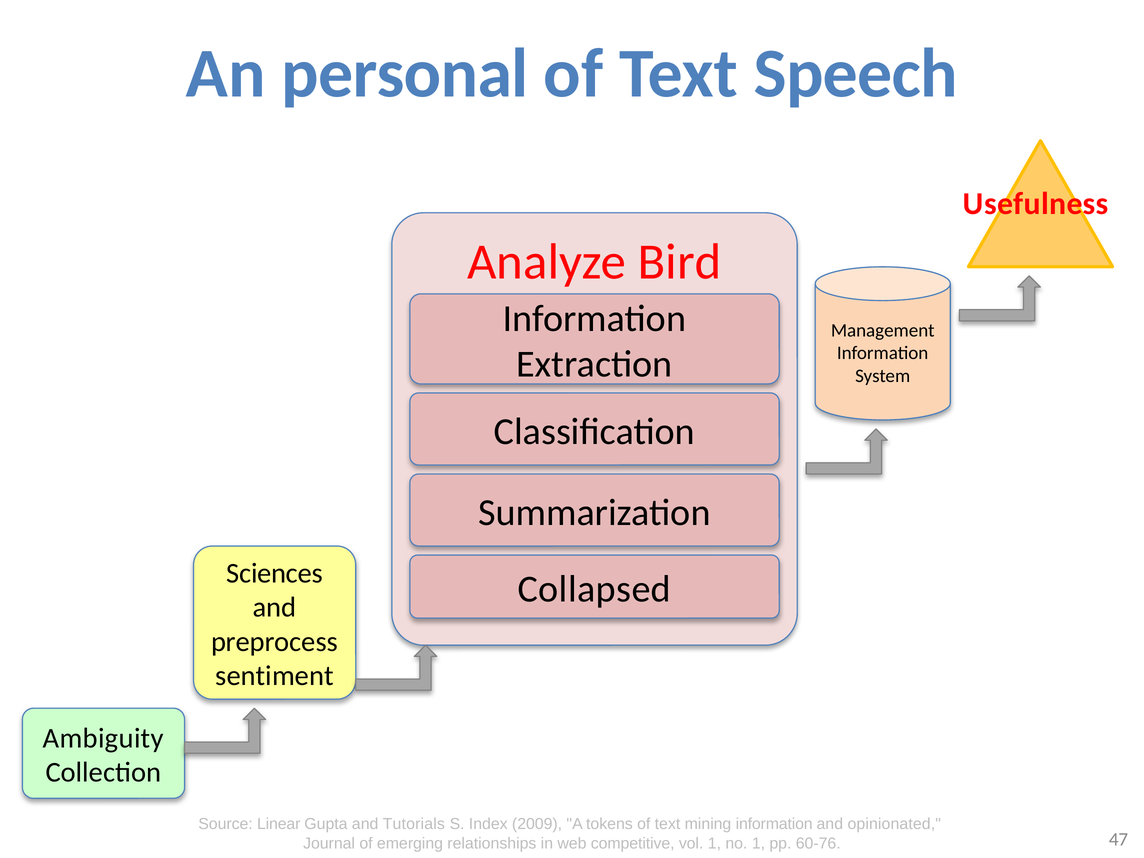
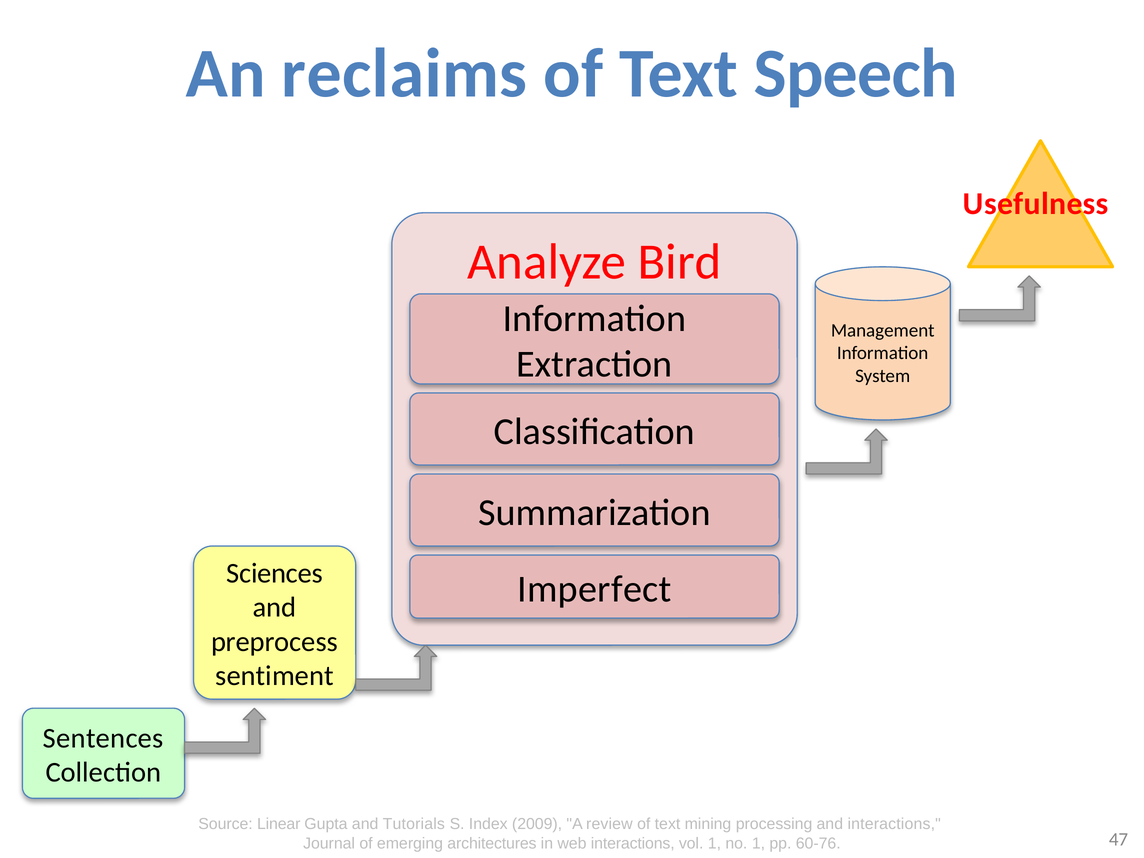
personal: personal -> reclaims
Collapsed: Collapsed -> Imperfect
Ambiguity: Ambiguity -> Sentences
tokens: tokens -> review
mining information: information -> processing
and opinionated: opinionated -> interactions
relationships: relationships -> architectures
web competitive: competitive -> interactions
